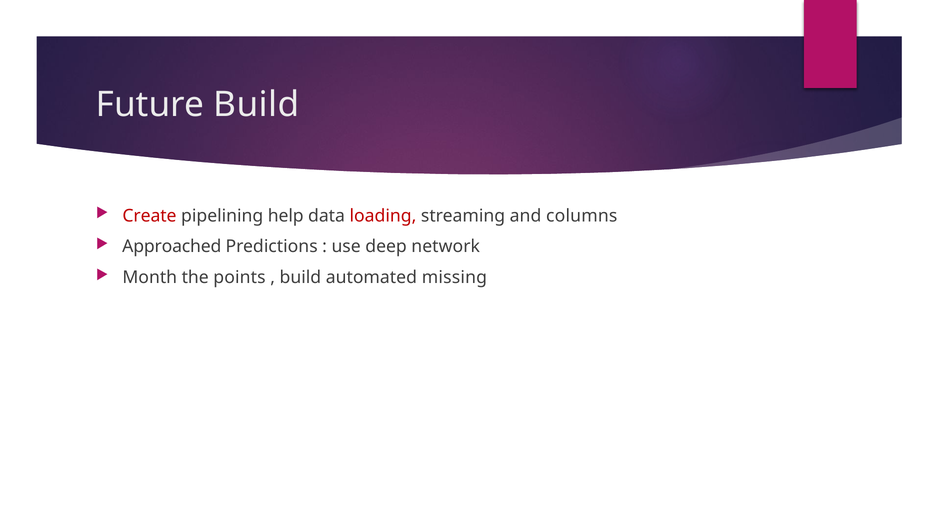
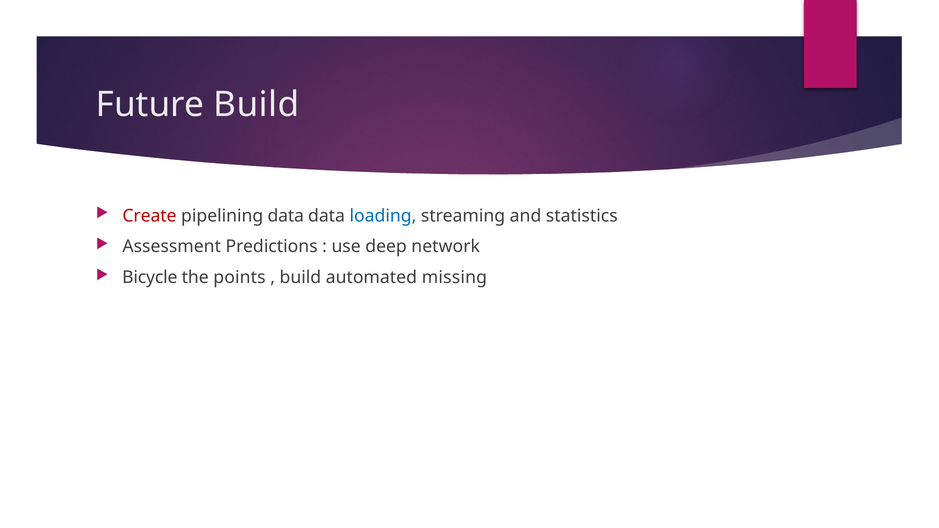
pipelining help: help -> data
loading colour: red -> blue
columns: columns -> statistics
Approached: Approached -> Assessment
Month: Month -> Bicycle
